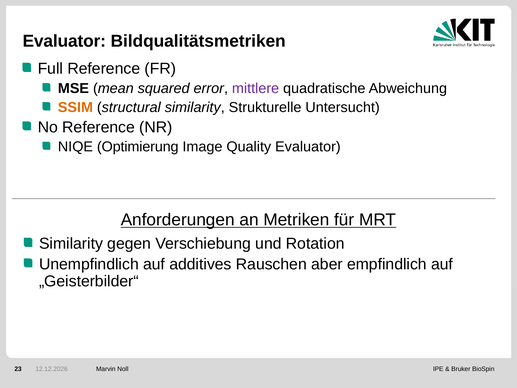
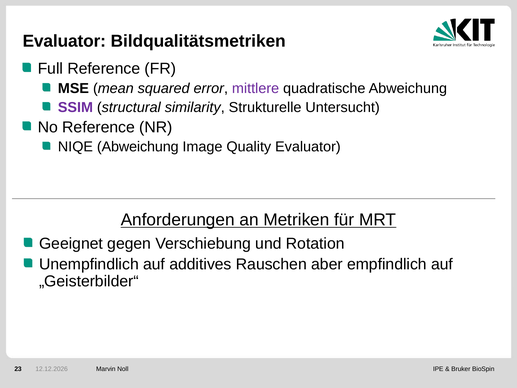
SSIM colour: orange -> purple
NIQE Optimierung: Optimierung -> Abweichung
Similarity at (71, 244): Similarity -> Geeignet
